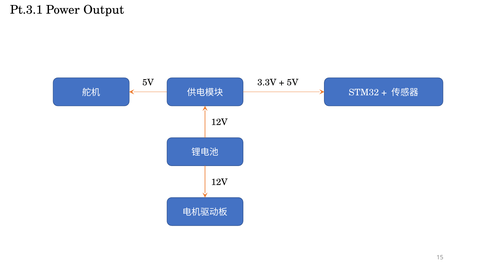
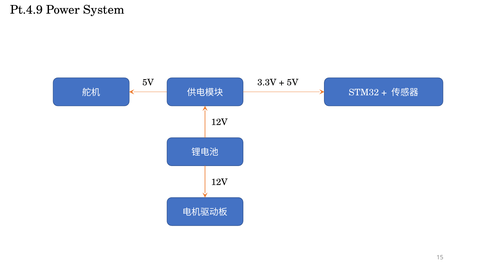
Pt.3.1: Pt.3.1 -> Pt.4.9
Output: Output -> System
